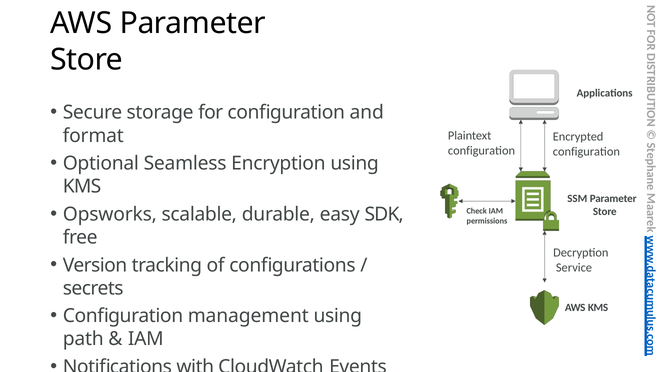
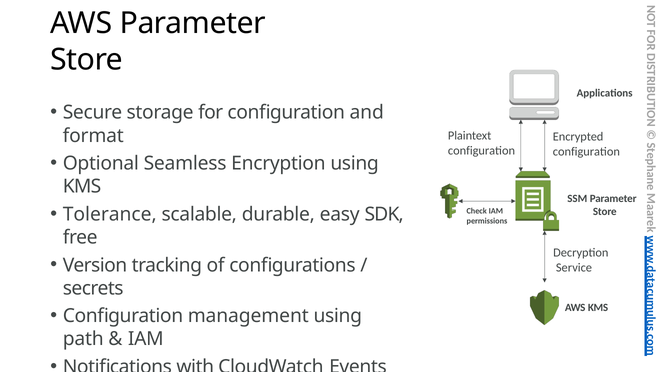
Opsworks: Opsworks -> Tolerance
